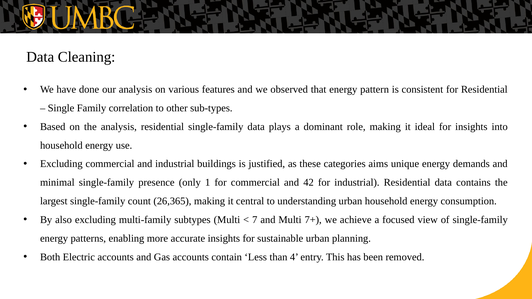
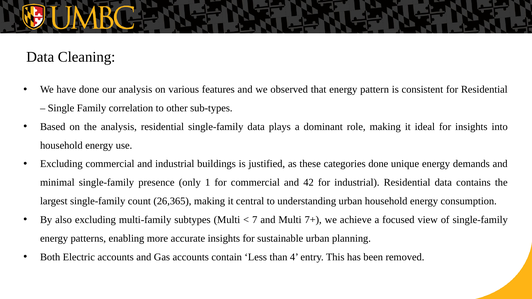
categories aims: aims -> done
